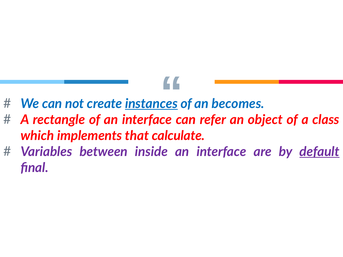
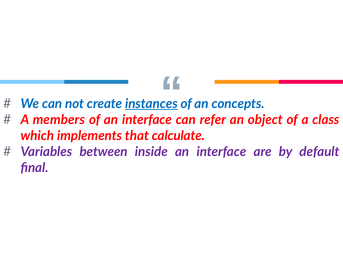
becomes: becomes -> concepts
rectangle: rectangle -> members
default underline: present -> none
